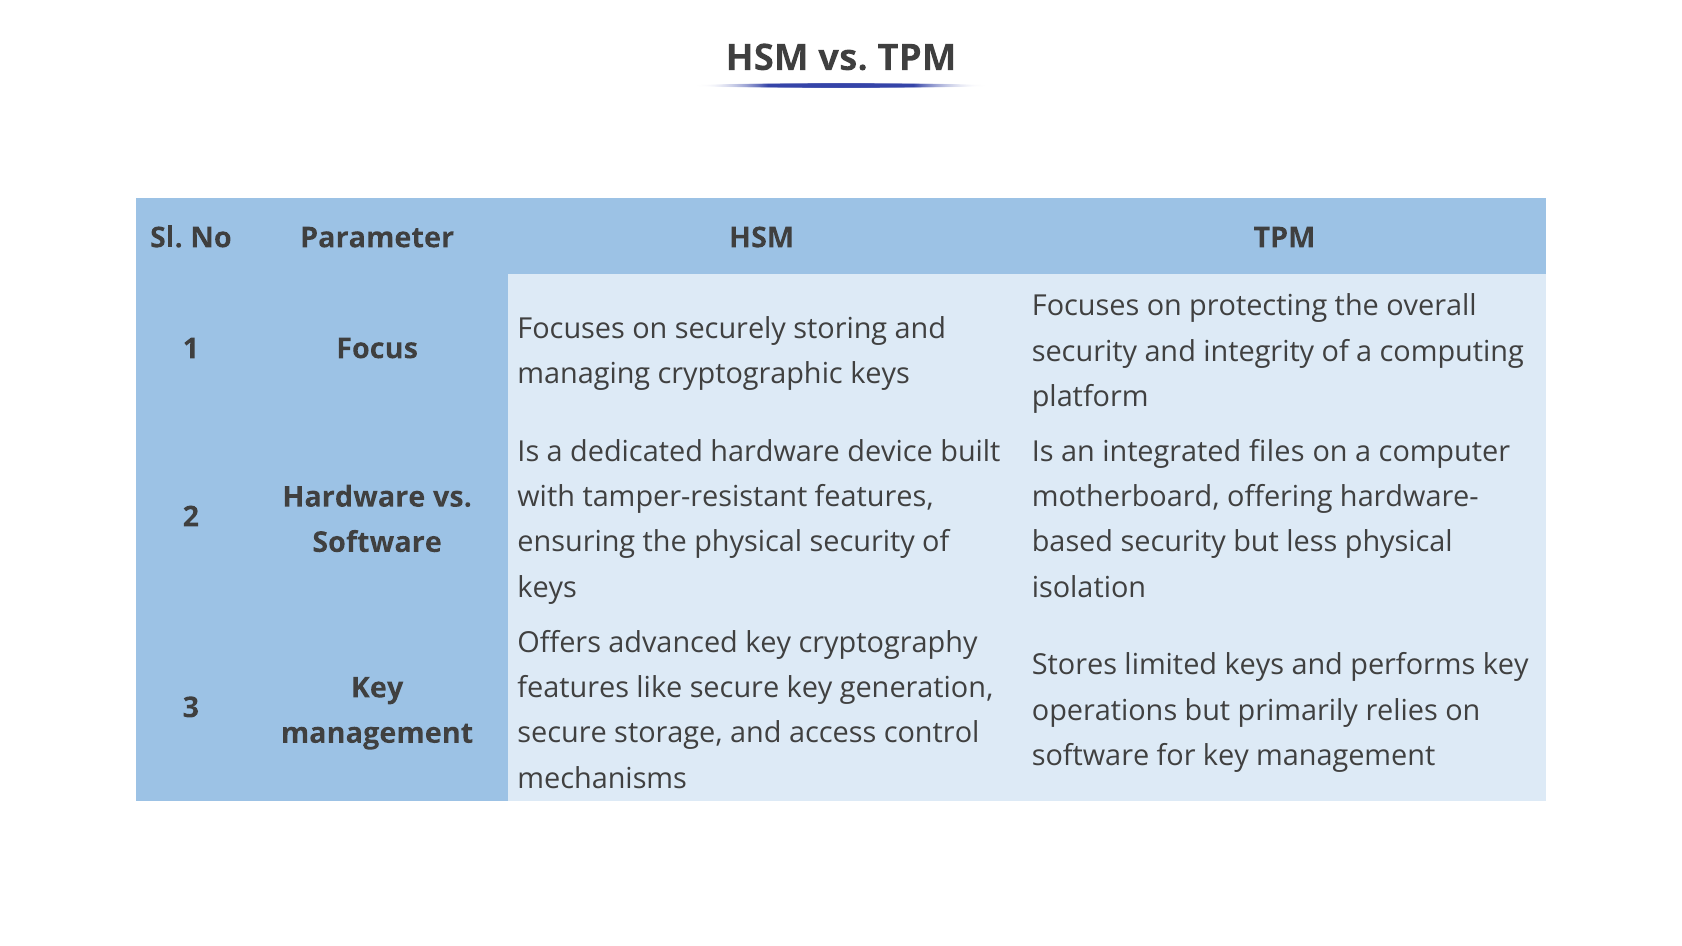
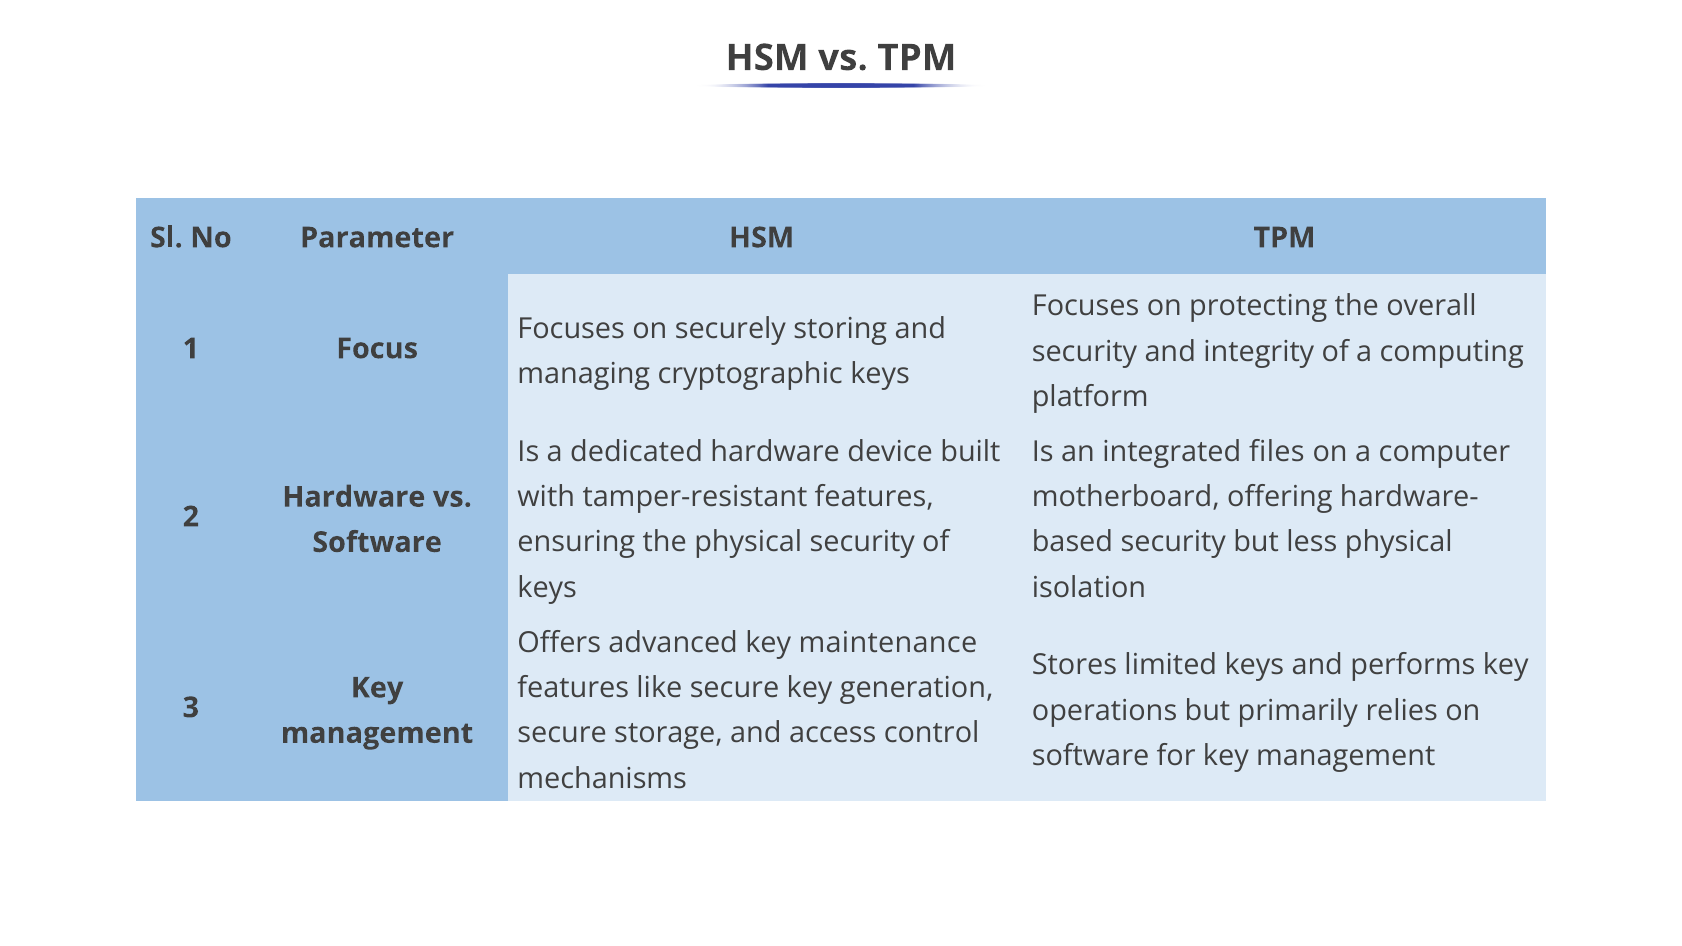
cryptography: cryptography -> maintenance
